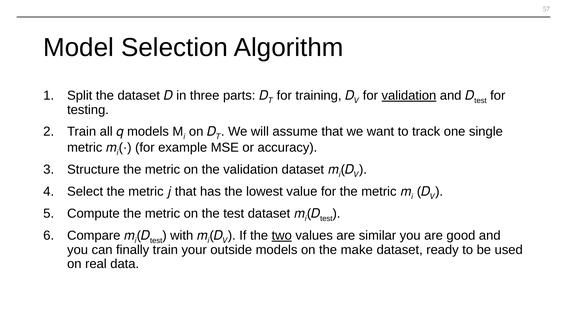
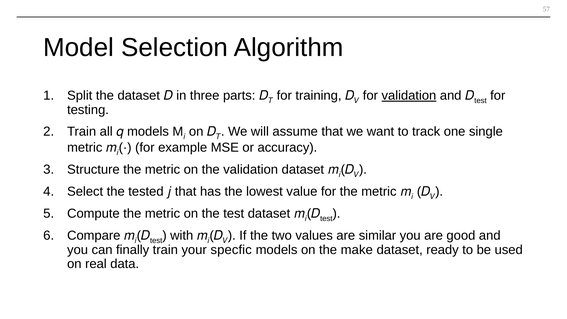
Select the metric: metric -> tested
two underline: present -> none
outside: outside -> specfic
